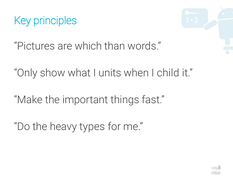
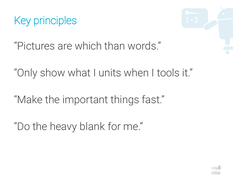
child: child -> tools
types: types -> blank
